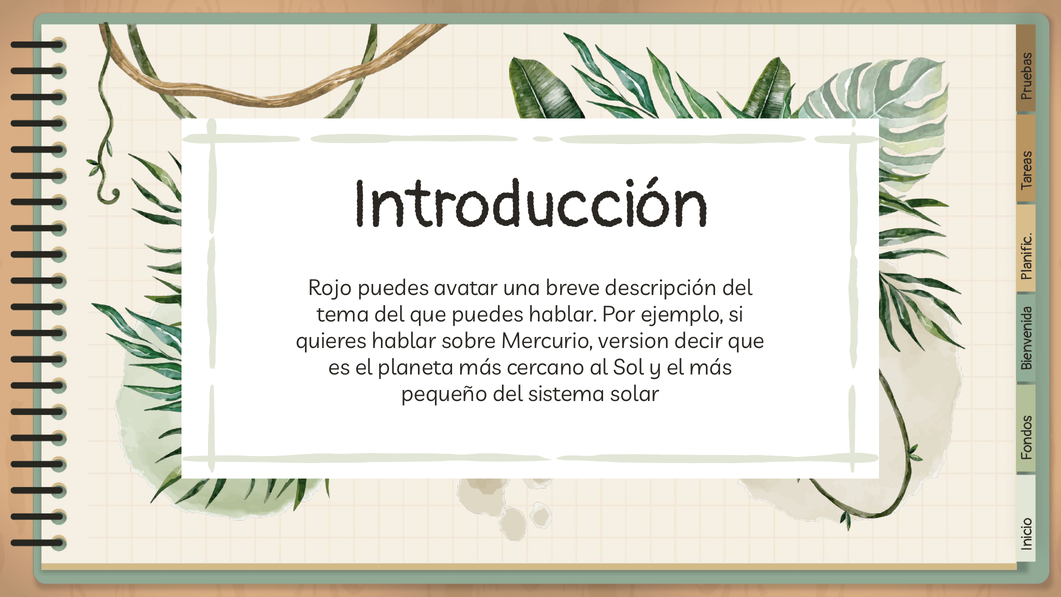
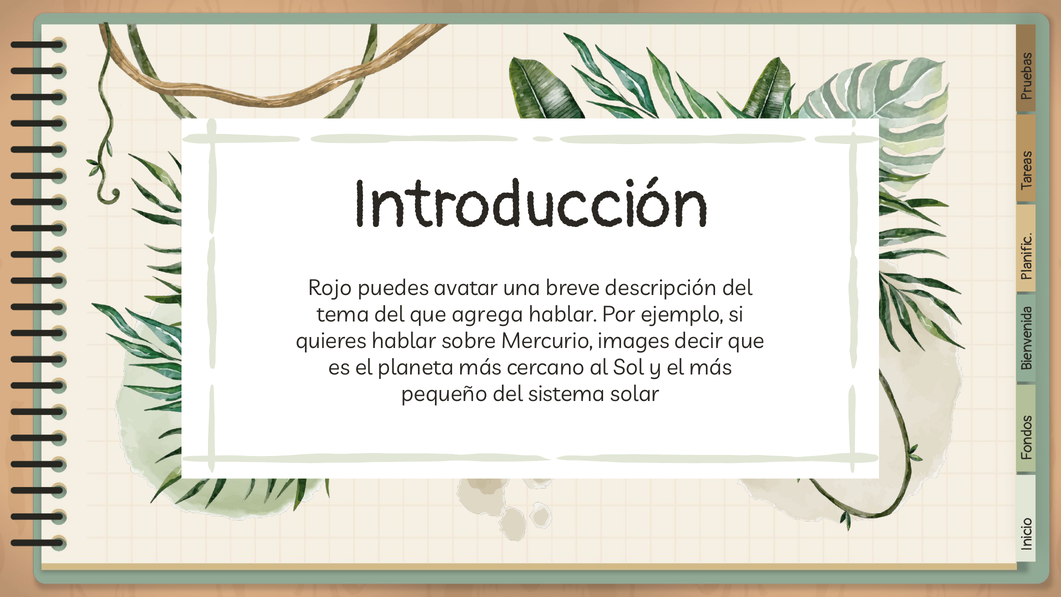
que puedes: puedes -> agrega
version: version -> images
